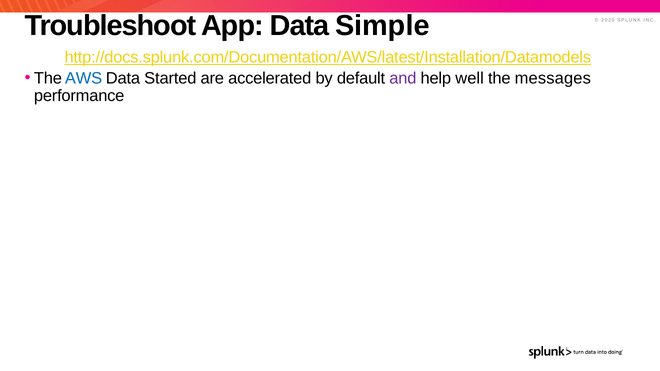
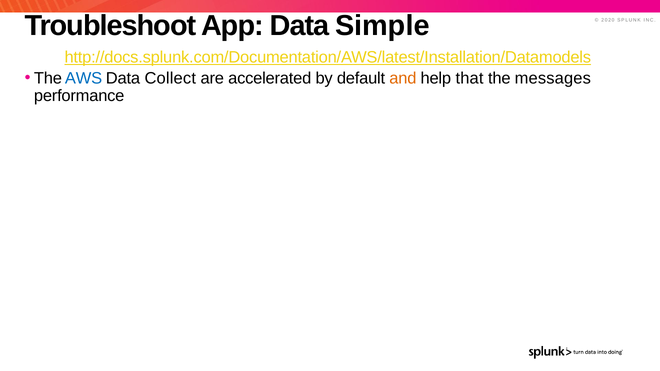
Started: Started -> Collect
and colour: purple -> orange
well: well -> that
